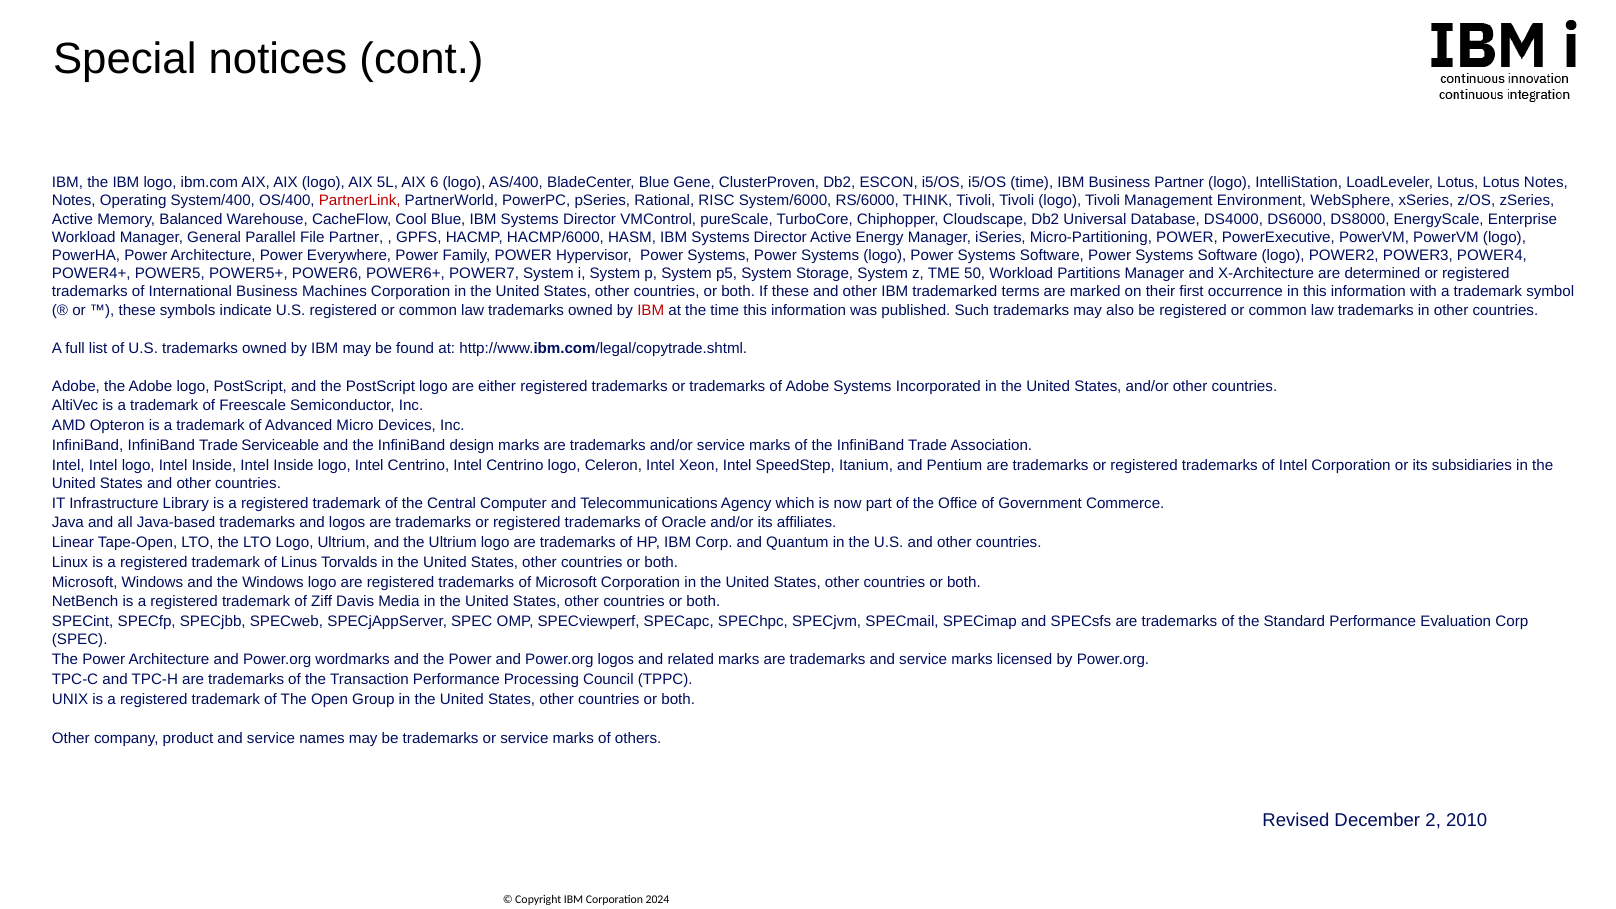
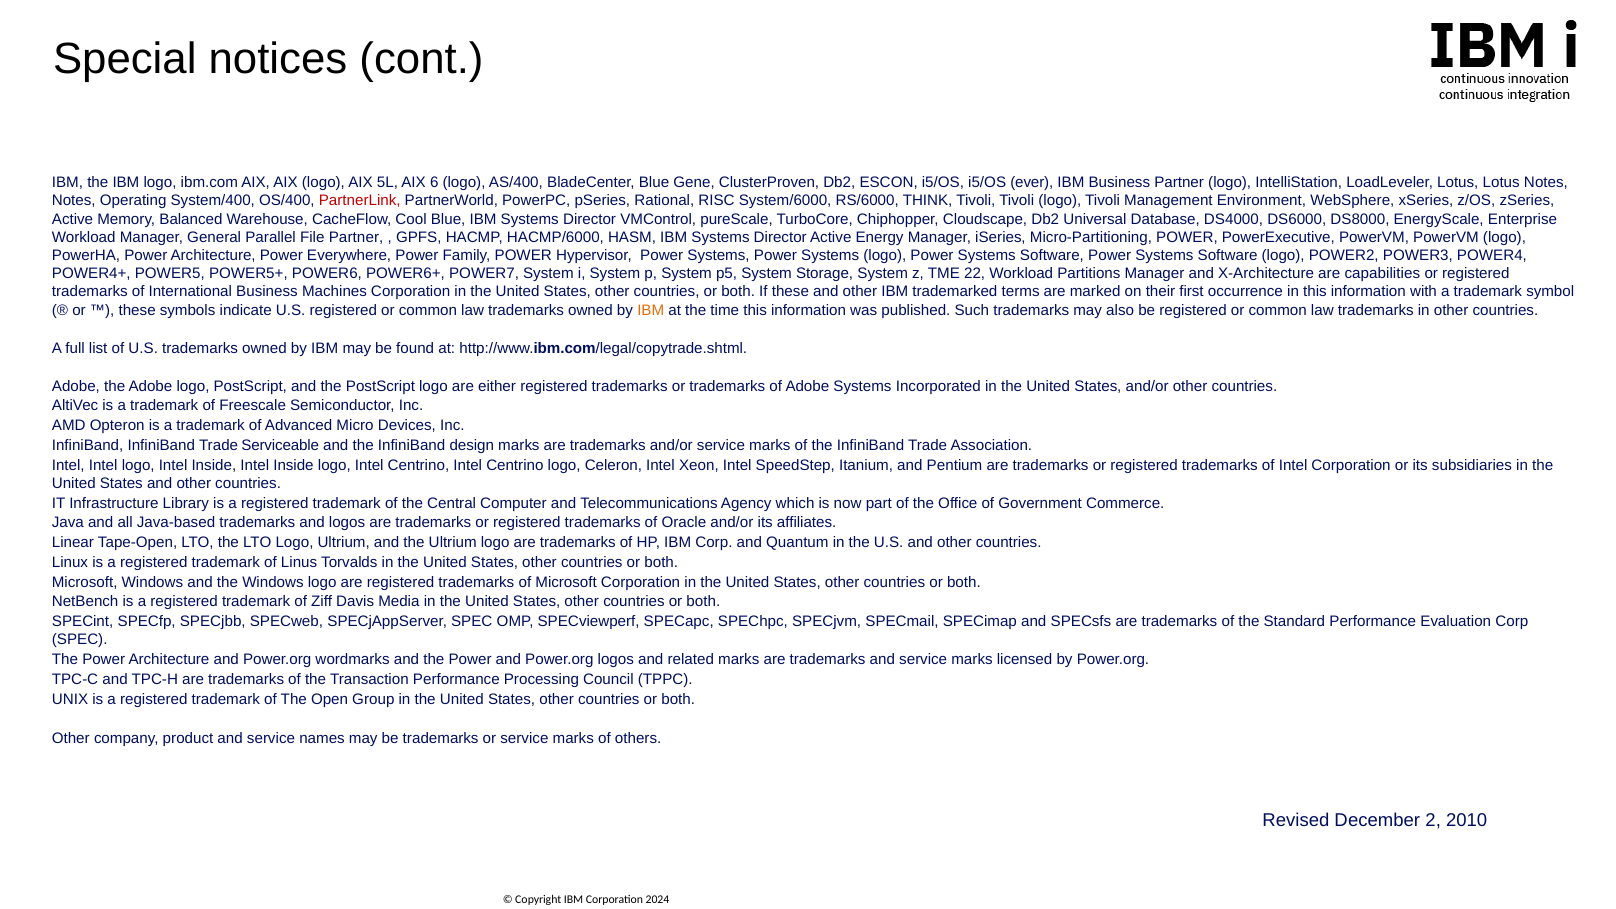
i5/OS time: time -> ever
50: 50 -> 22
determined: determined -> capabilities
IBM at (651, 310) colour: red -> orange
